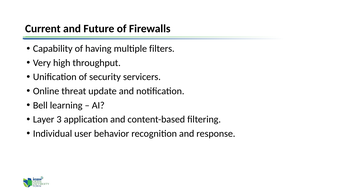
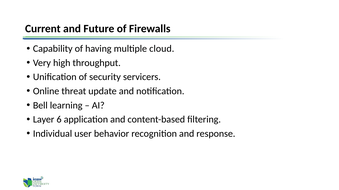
filters: filters -> cloud
3: 3 -> 6
